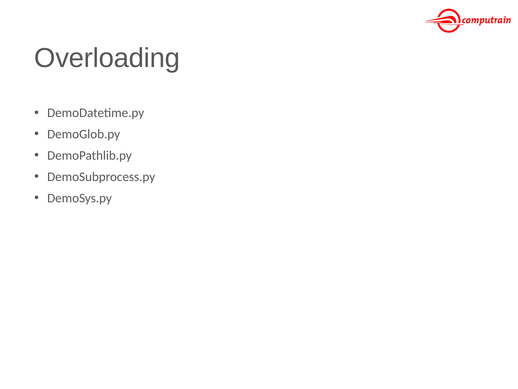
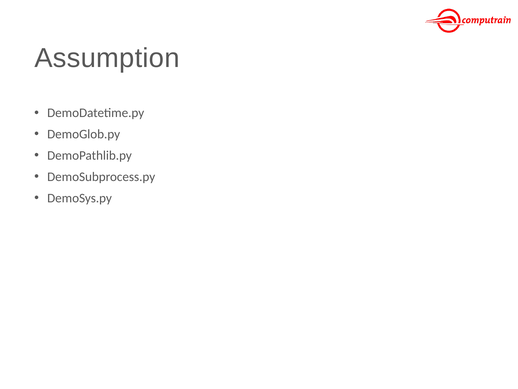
Overloading: Overloading -> Assumption
